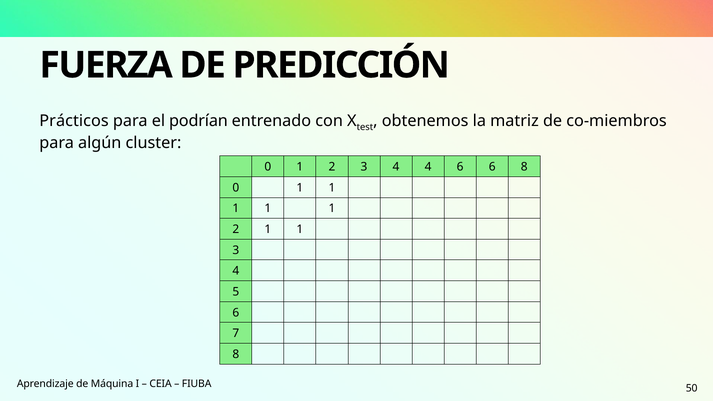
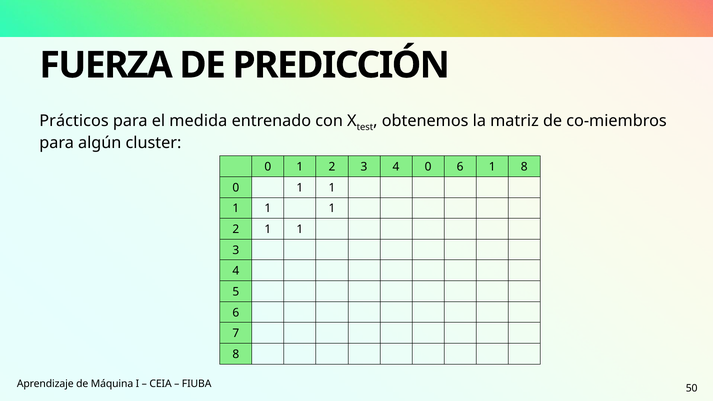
podrían: podrían -> medida
4 4: 4 -> 0
6 6: 6 -> 1
